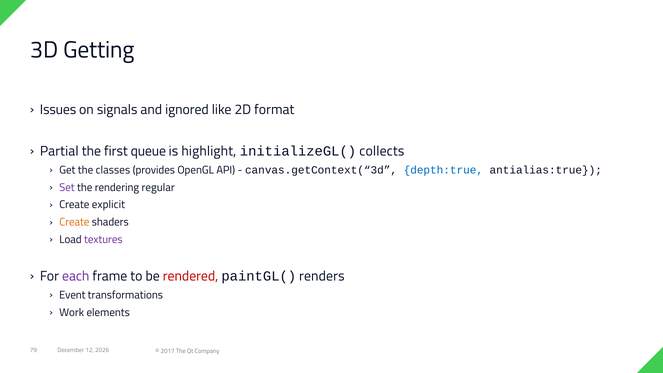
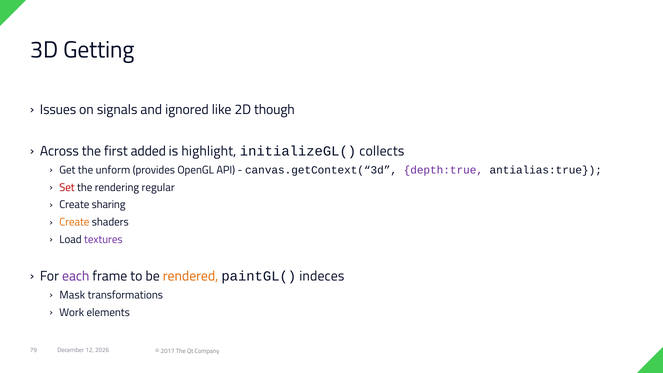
format: format -> though
Partial: Partial -> Across
queue: queue -> added
classes: classes -> unform
depth:true colour: blue -> purple
Set colour: purple -> red
explicit: explicit -> sharing
rendered colour: red -> orange
renders: renders -> indeces
Event: Event -> Mask
